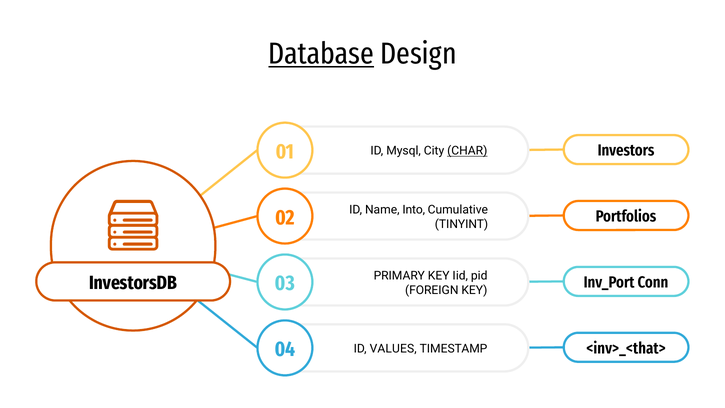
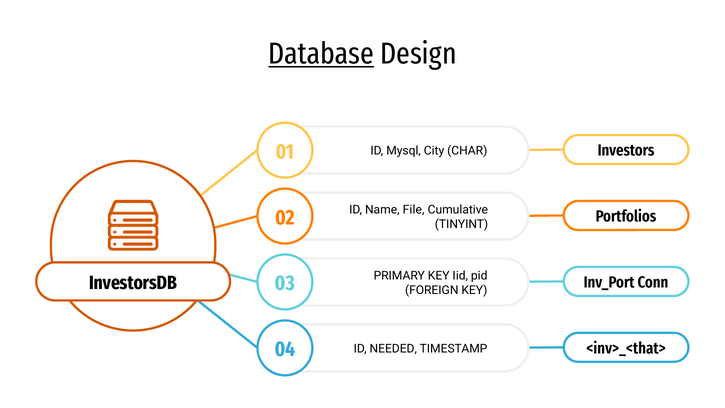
CHAR underline: present -> none
Into: Into -> File
VALUES: VALUES -> NEEDED
